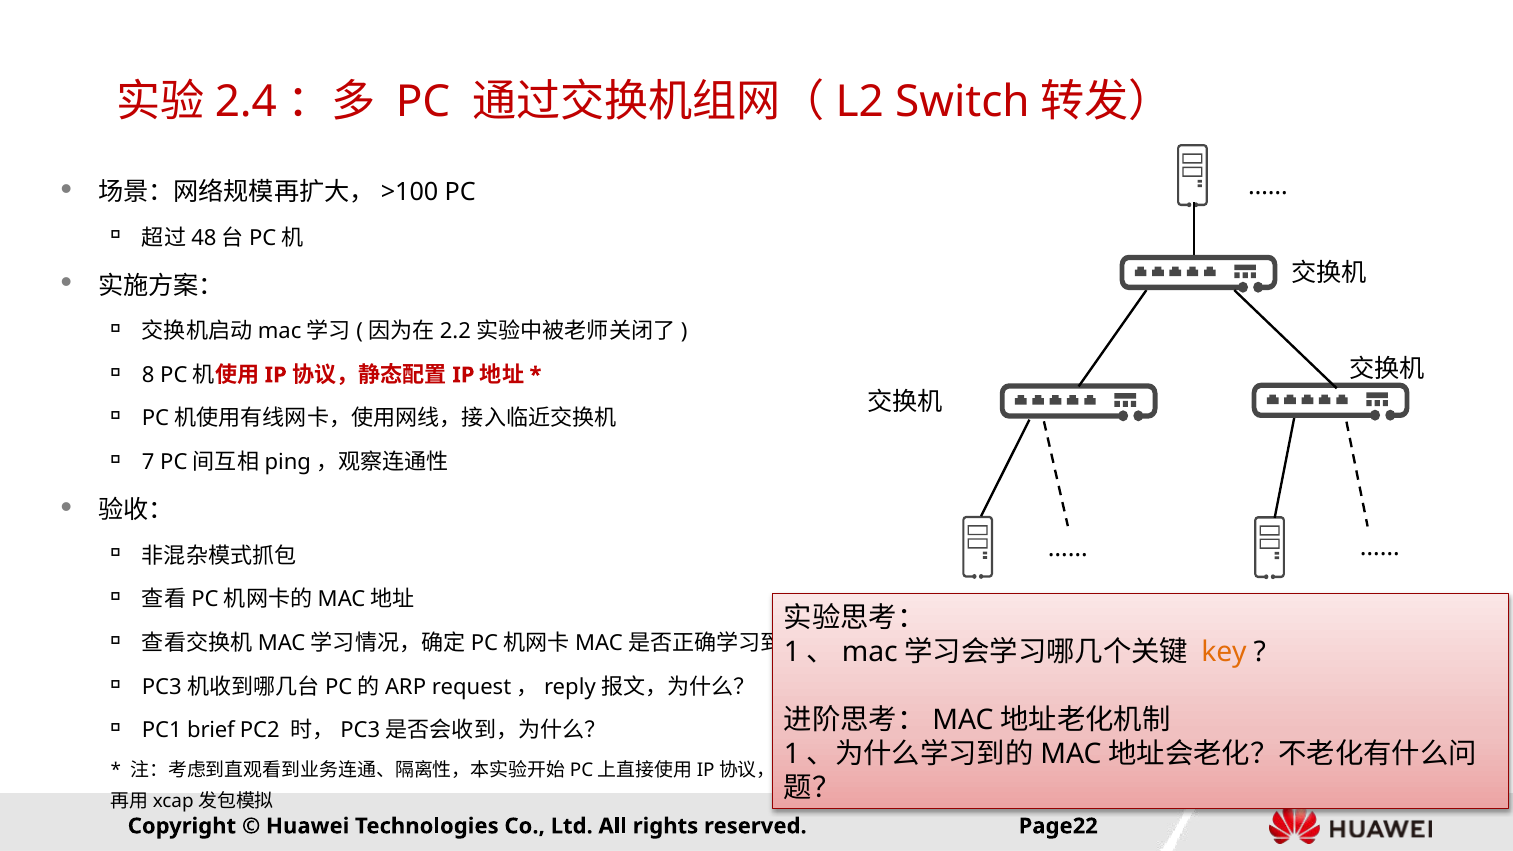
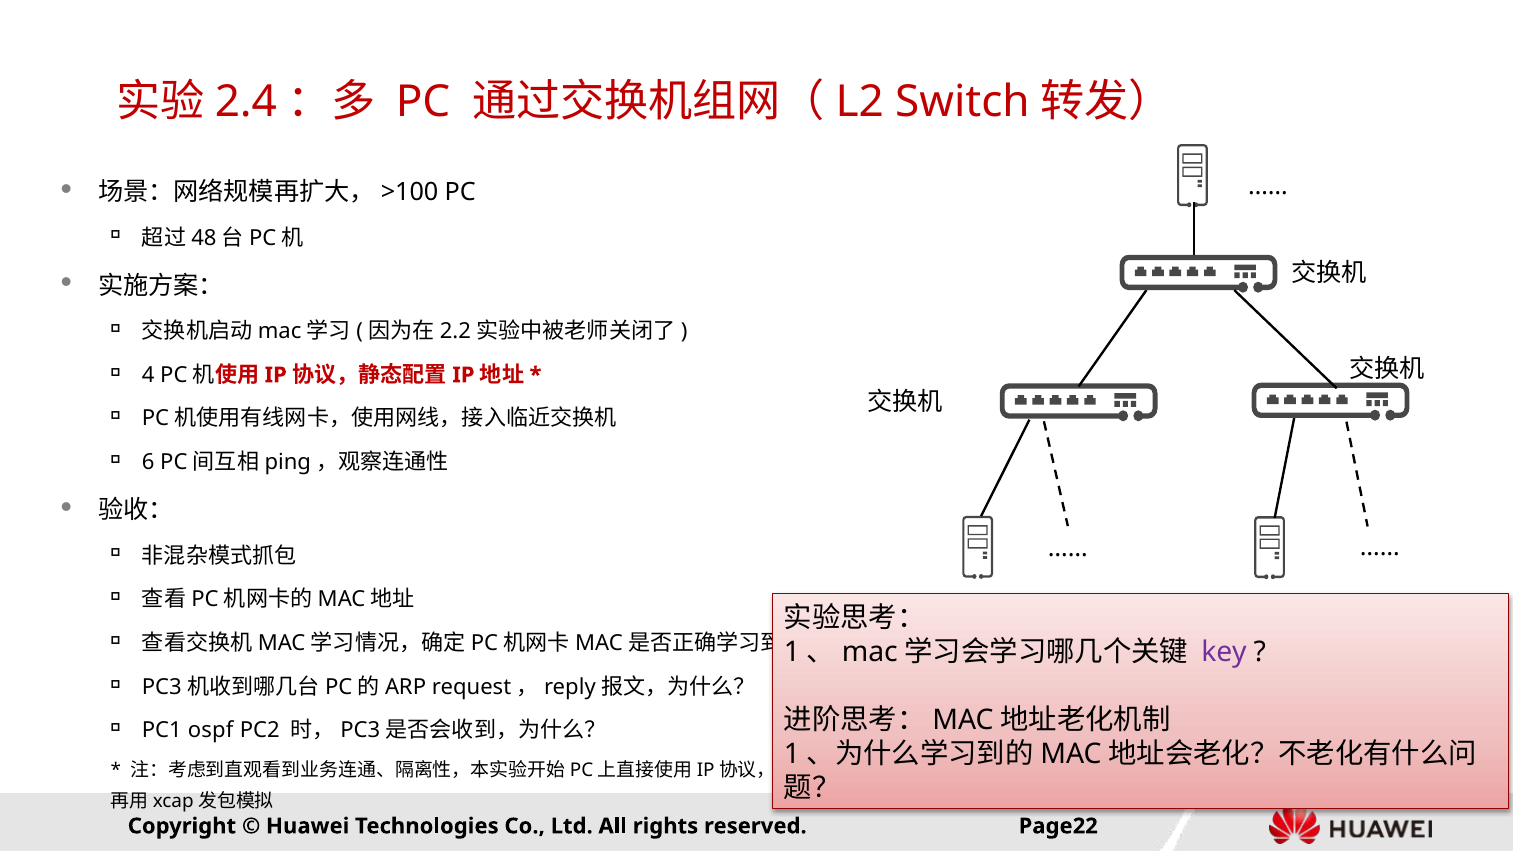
8: 8 -> 4
7: 7 -> 6
key colour: orange -> purple
brief: brief -> ospf
